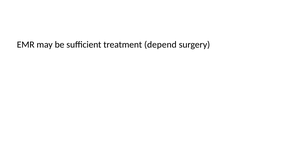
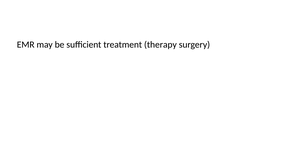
depend: depend -> therapy
